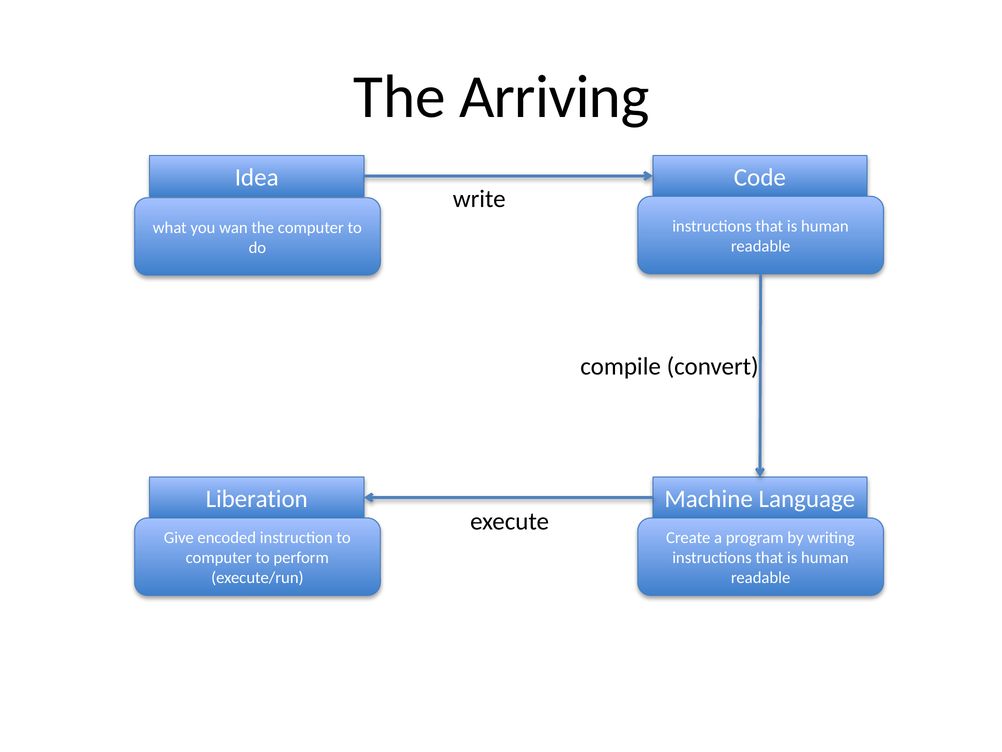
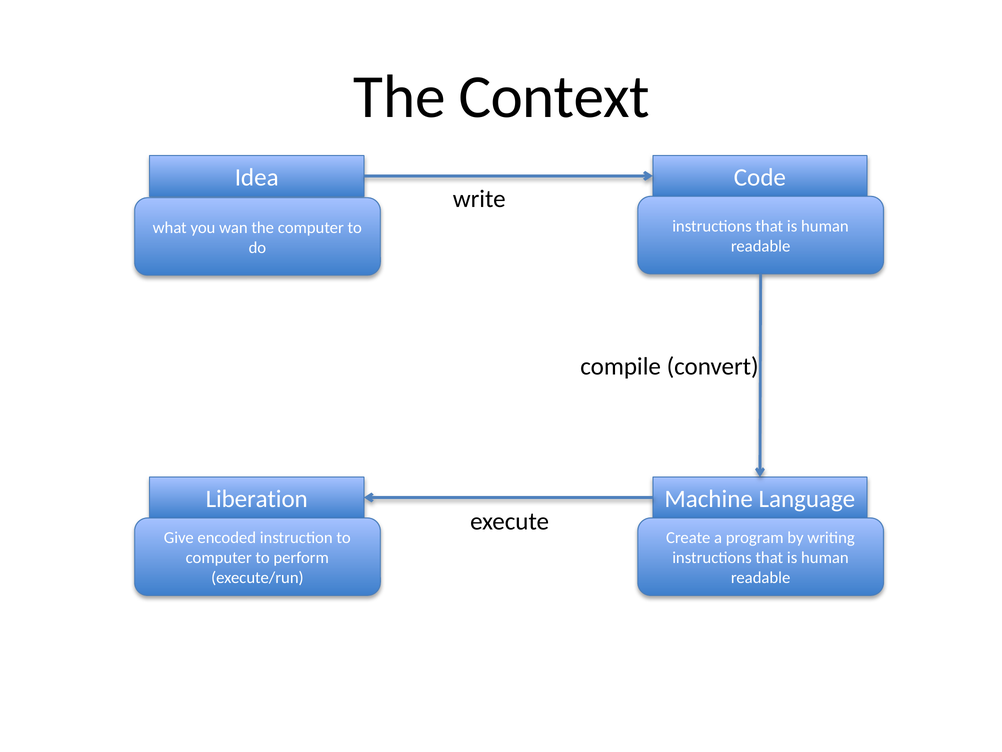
Arriving: Arriving -> Context
